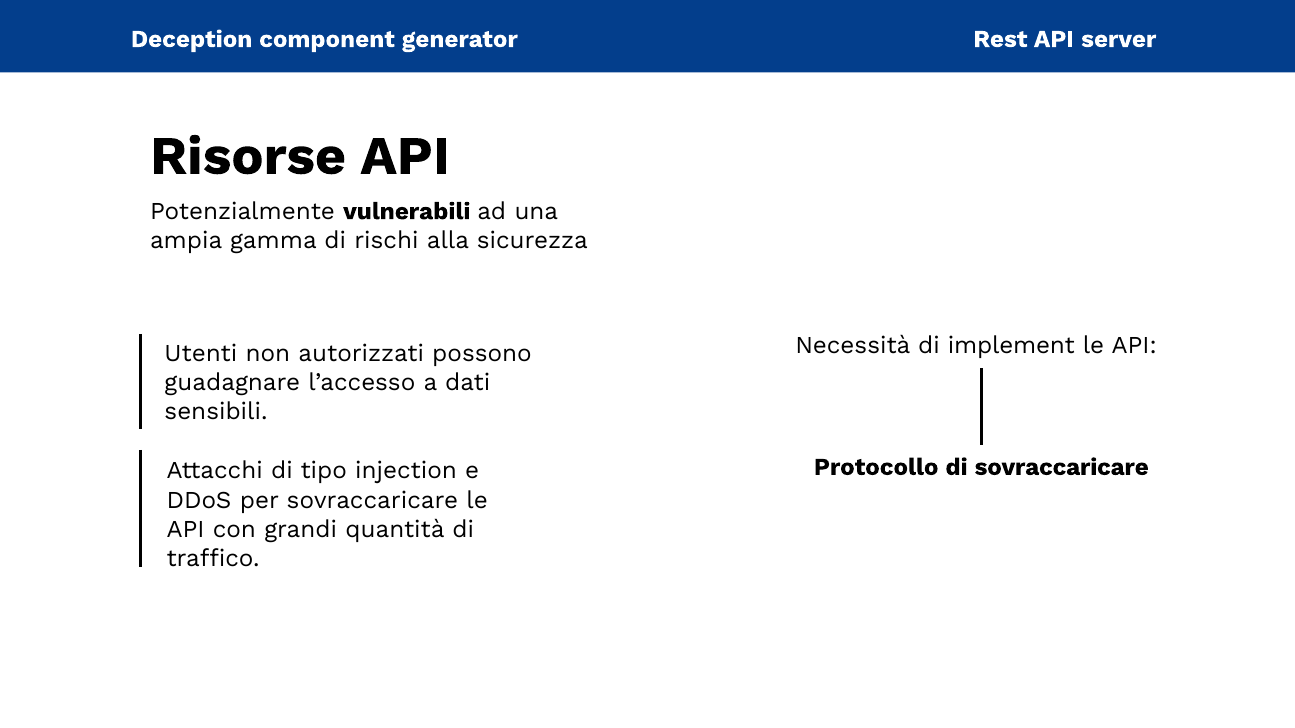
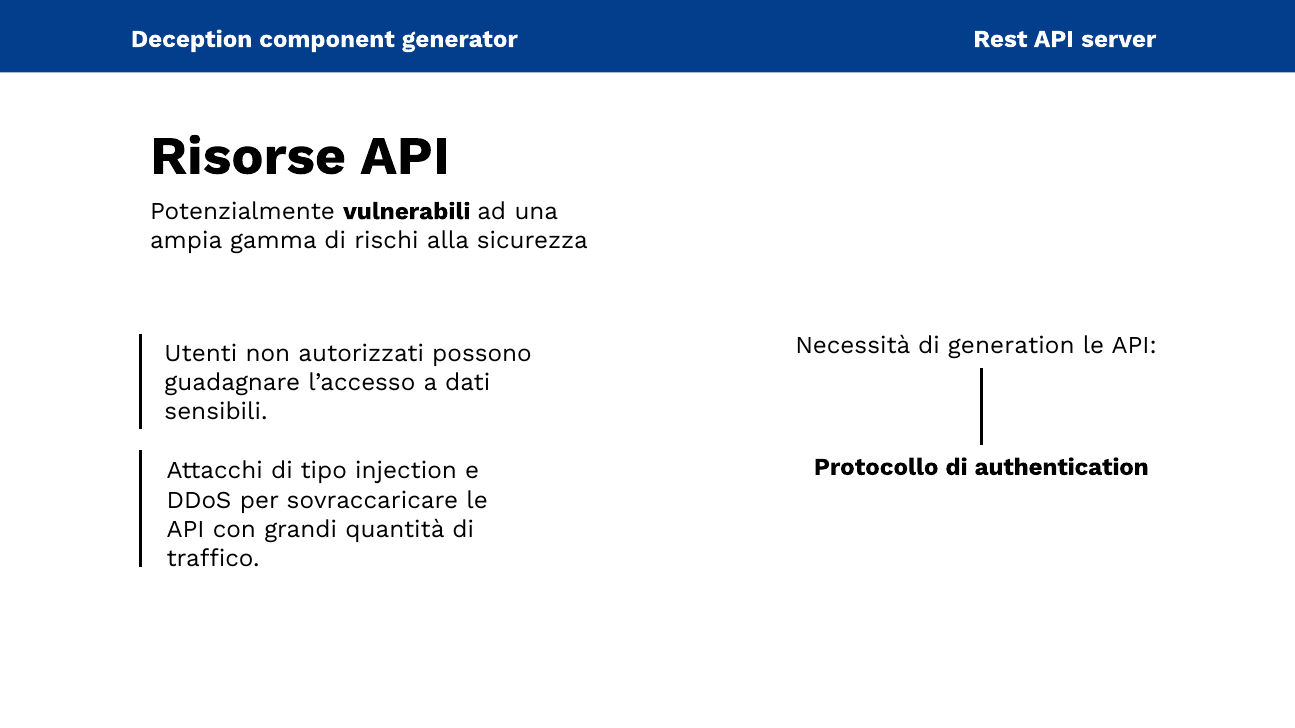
implement: implement -> generation
di sovraccaricare: sovraccaricare -> authentication
